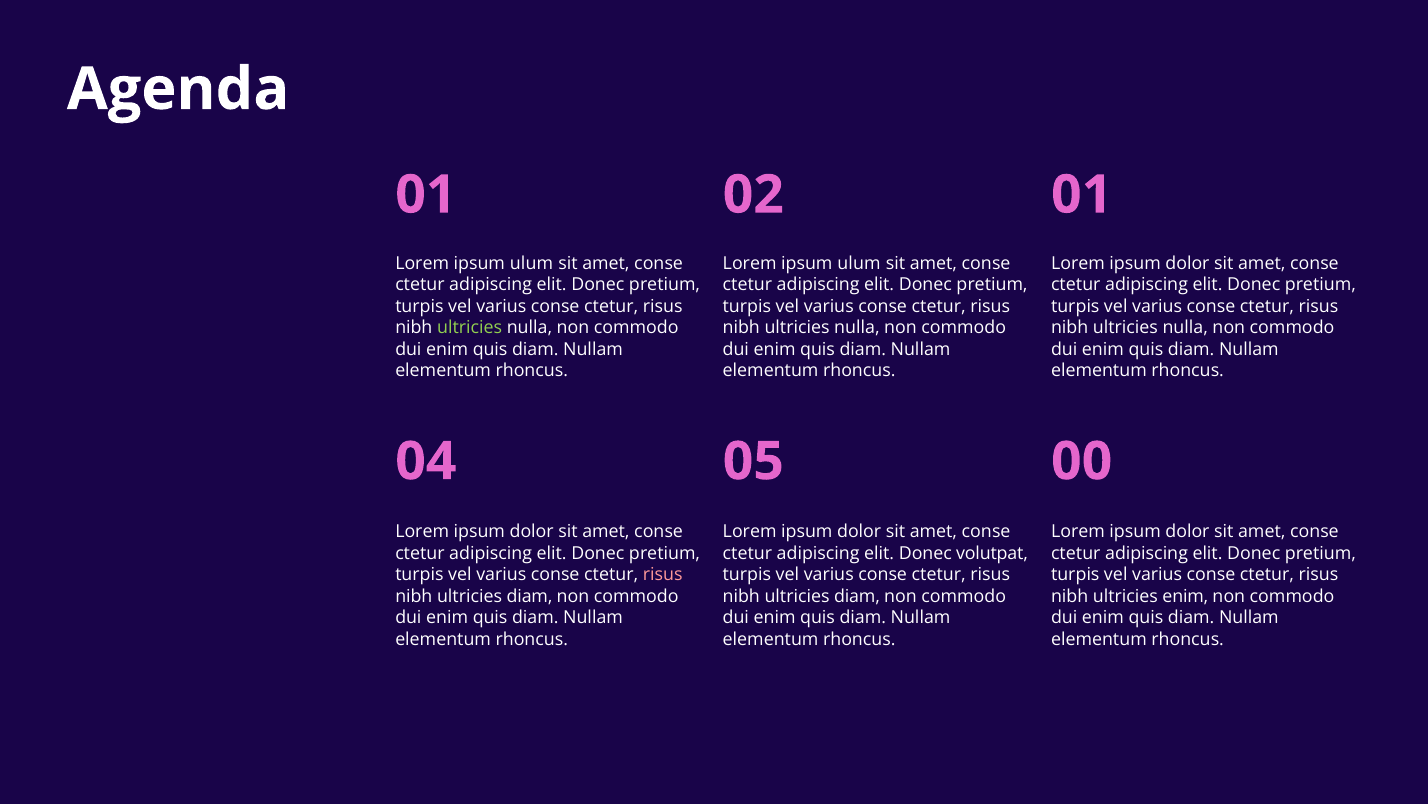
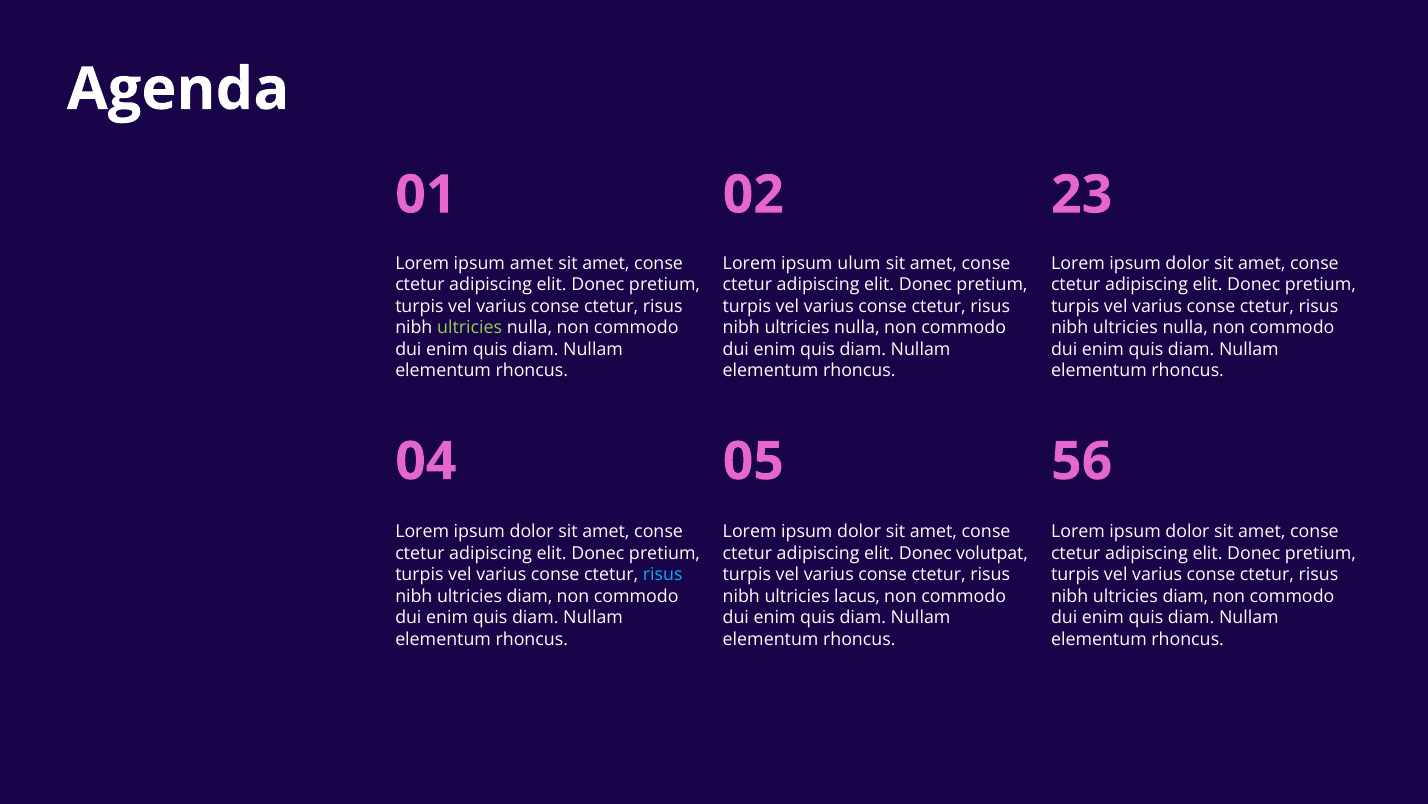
02 01: 01 -> 23
ulum at (532, 263): ulum -> amet
00: 00 -> 56
risus at (663, 574) colour: pink -> light blue
diam at (857, 596): diam -> lacus
enim at (1185, 596): enim -> diam
